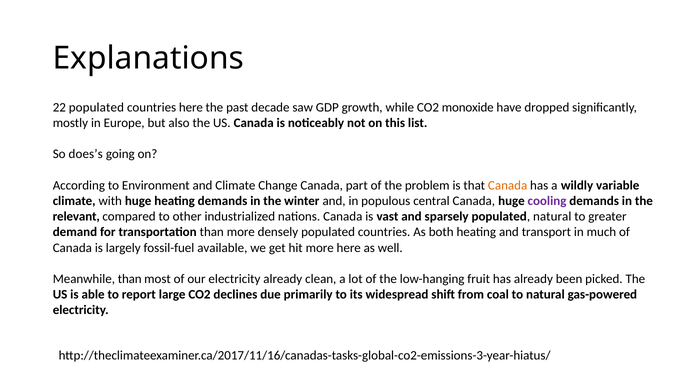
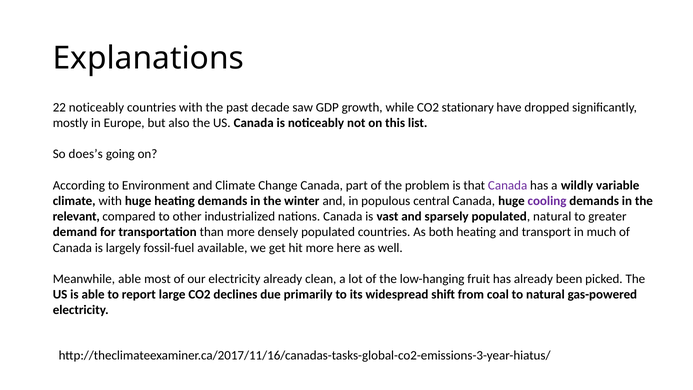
22 populated: populated -> noticeably
countries here: here -> with
monoxide: monoxide -> stationary
Canada at (508, 185) colour: orange -> purple
Meanwhile than: than -> able
